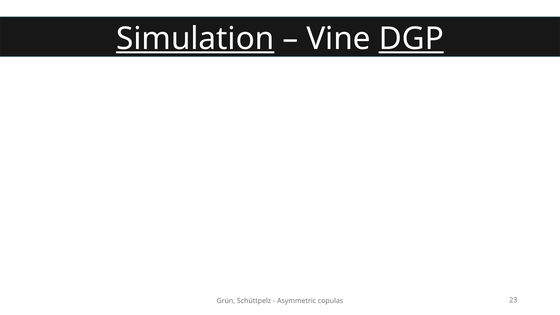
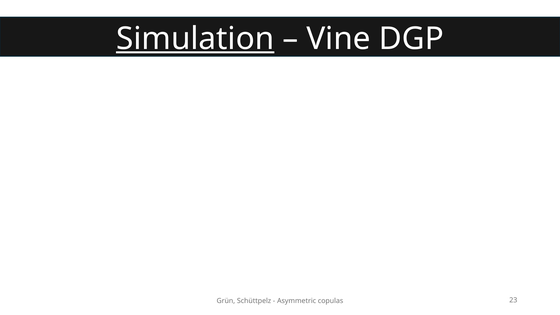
DGP underline: present -> none
